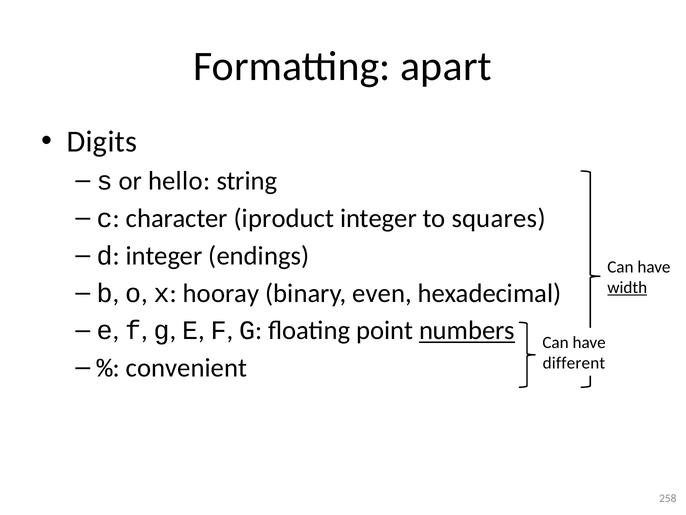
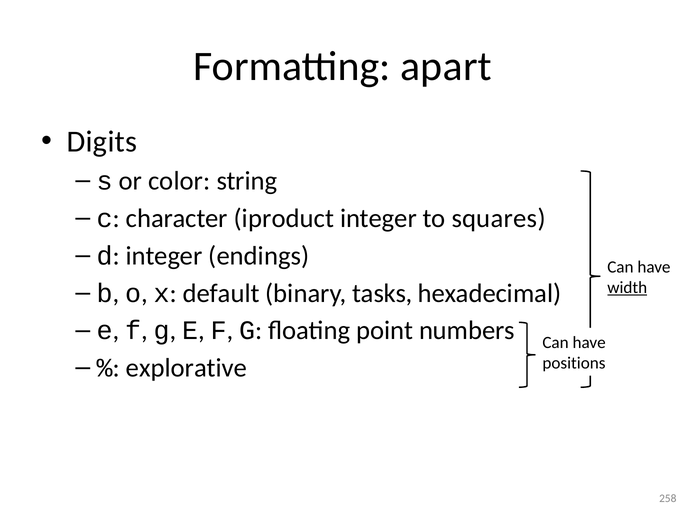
hello: hello -> color
hooray: hooray -> default
even: even -> tasks
numbers underline: present -> none
convenient: convenient -> explorative
different: different -> positions
